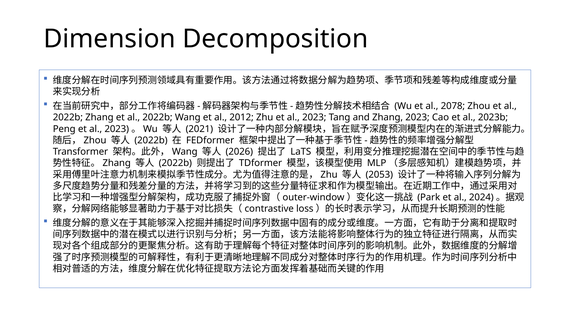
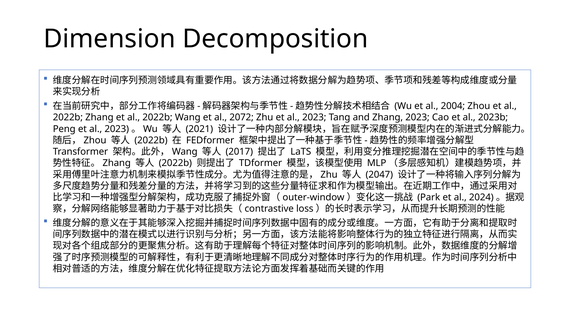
2078: 2078 -> 2004
2012: 2012 -> 2072
2026: 2026 -> 2017
2053: 2053 -> 2047
